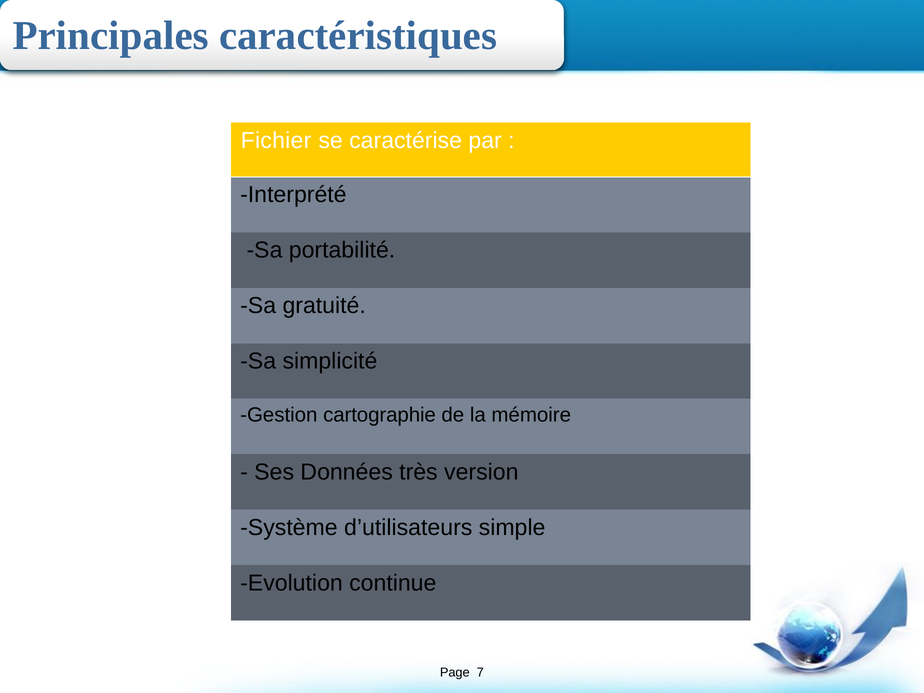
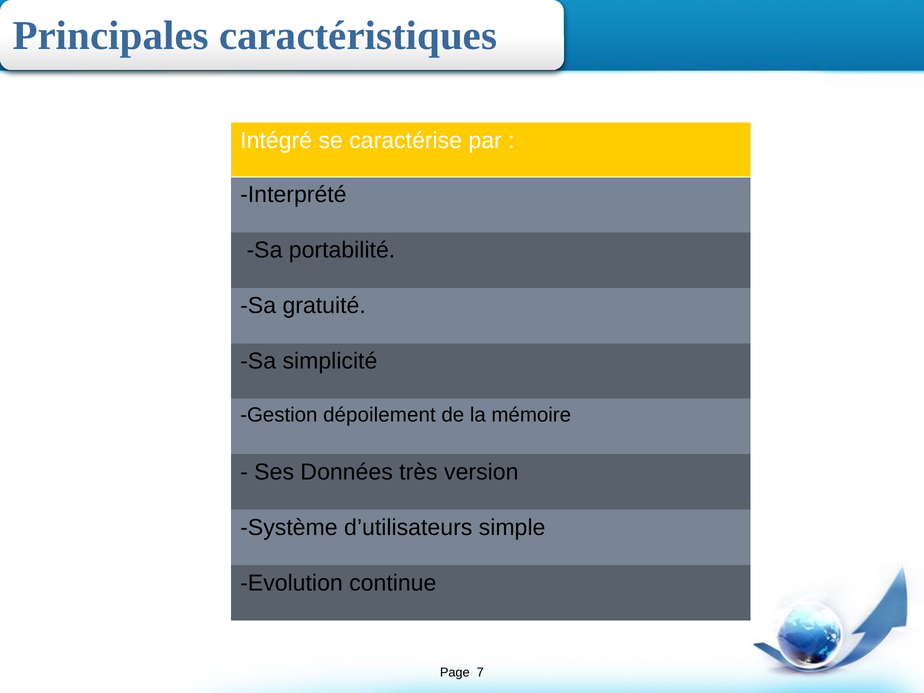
Fichier: Fichier -> Intégré
cartographie: cartographie -> dépoilement
